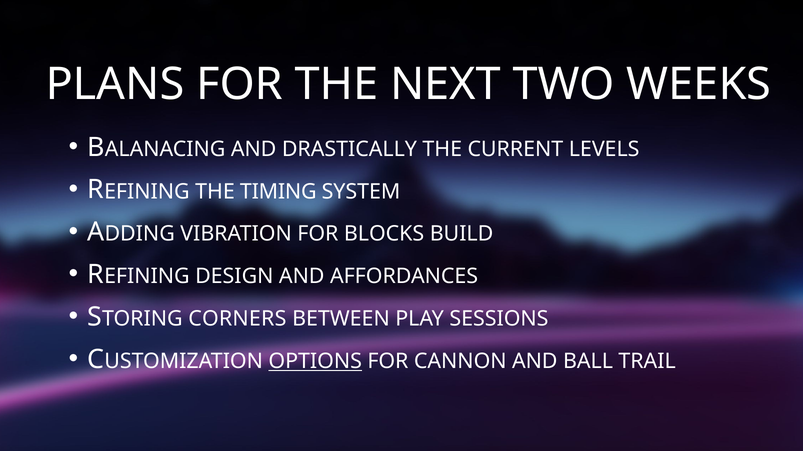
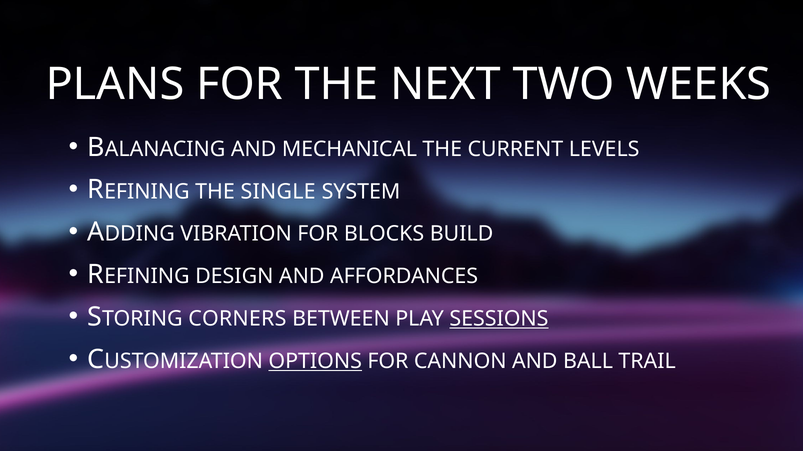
DRASTICALLY: DRASTICALLY -> MECHANICAL
TIMING: TIMING -> SINGLE
SESSIONS underline: none -> present
